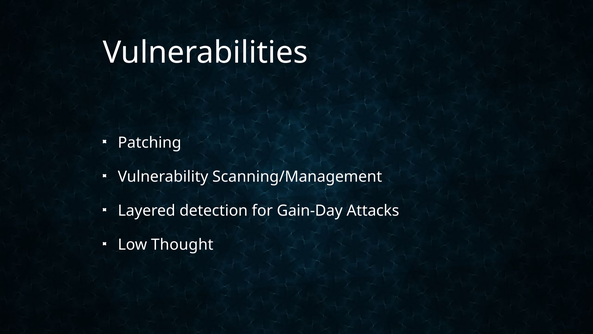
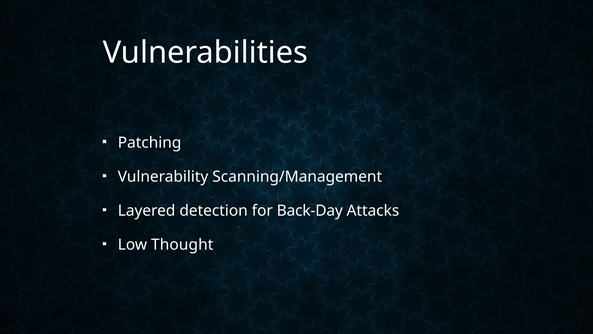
Gain-Day: Gain-Day -> Back-Day
